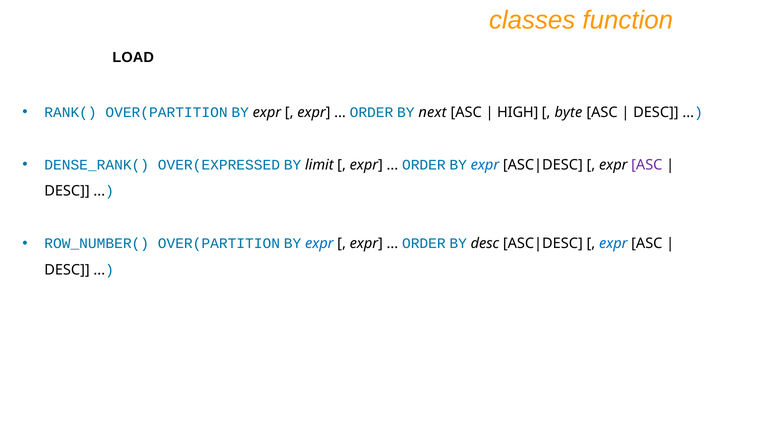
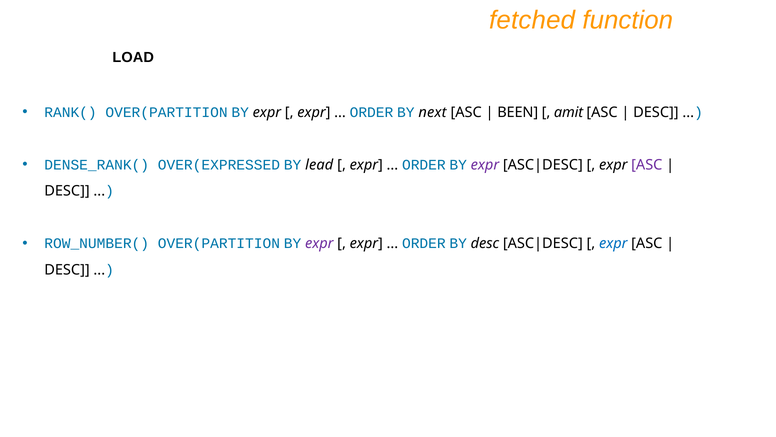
classes: classes -> fetched
HIGH: HIGH -> BEEN
byte: byte -> amit
limit: limit -> lead
expr at (485, 165) colour: blue -> purple
expr at (319, 243) colour: blue -> purple
